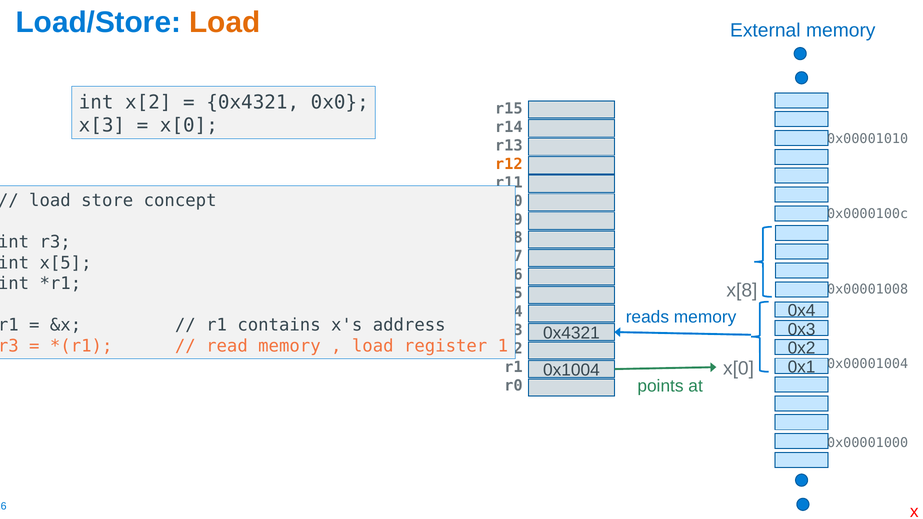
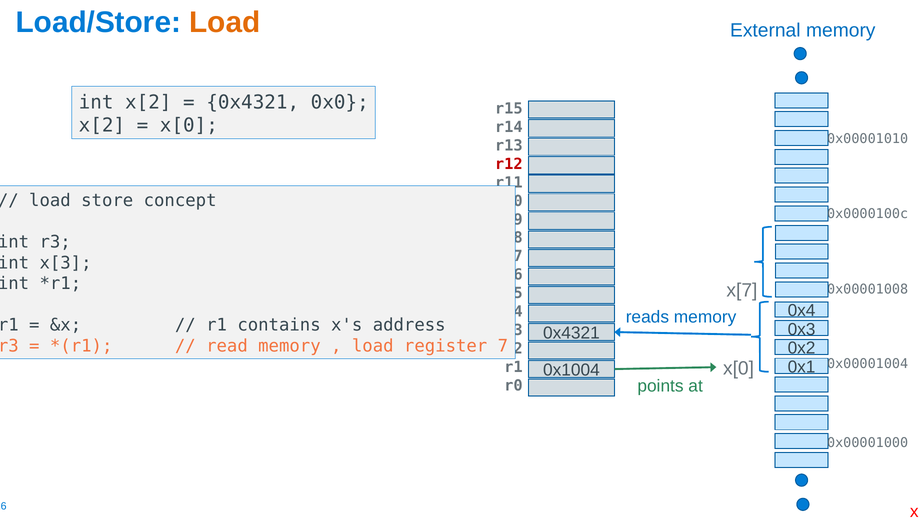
x[3 at (102, 125): x[3 -> x[2
r12 colour: orange -> red
x[5: x[5 -> x[3
x[8: x[8 -> x[7
1: 1 -> 7
